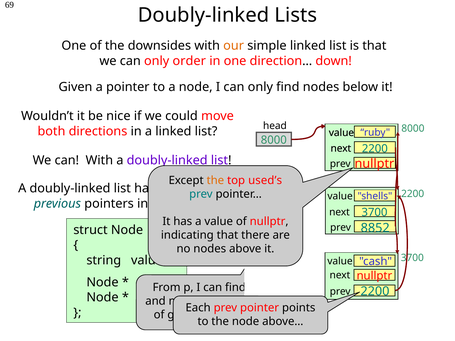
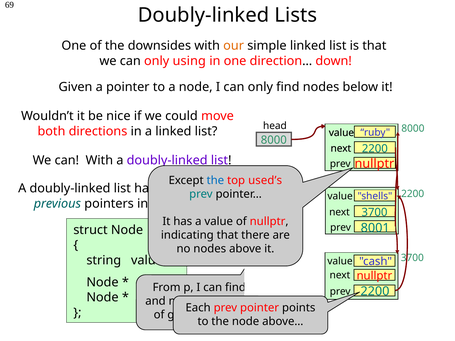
order: order -> using
the at (215, 181) colour: orange -> blue
8852: 8852 -> 8001
